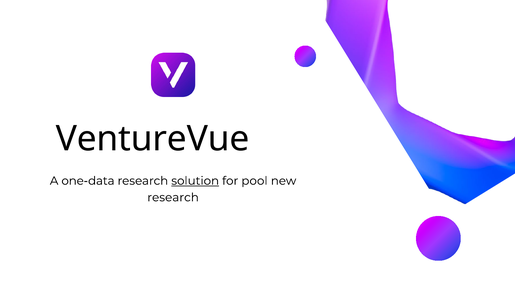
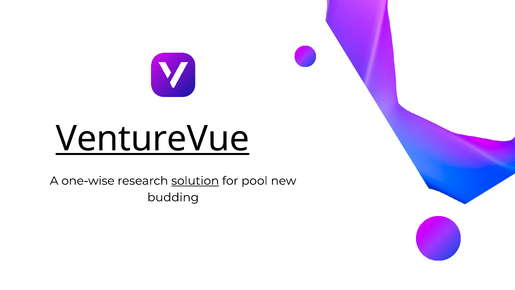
VentureVue underline: none -> present
one-data: one-data -> one-wise
research at (173, 197): research -> budding
